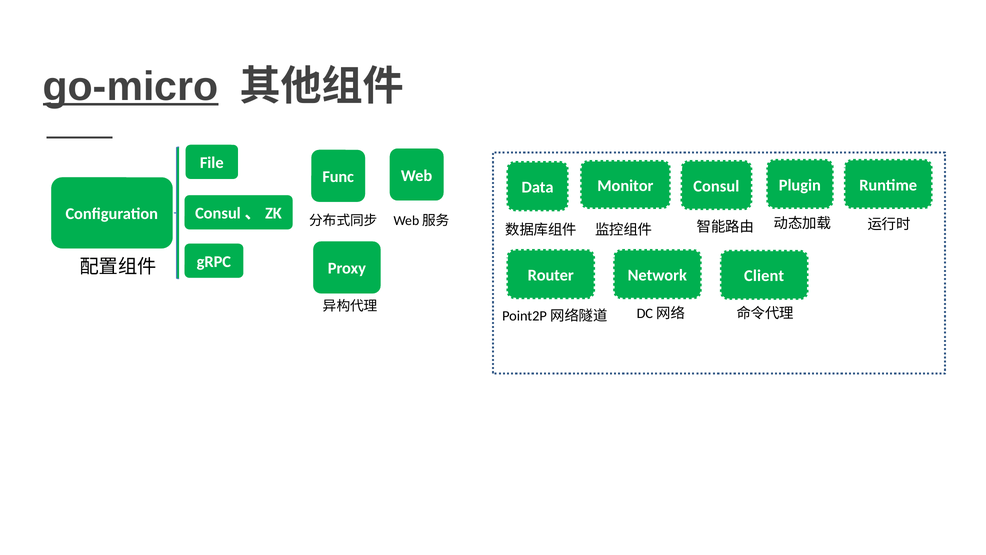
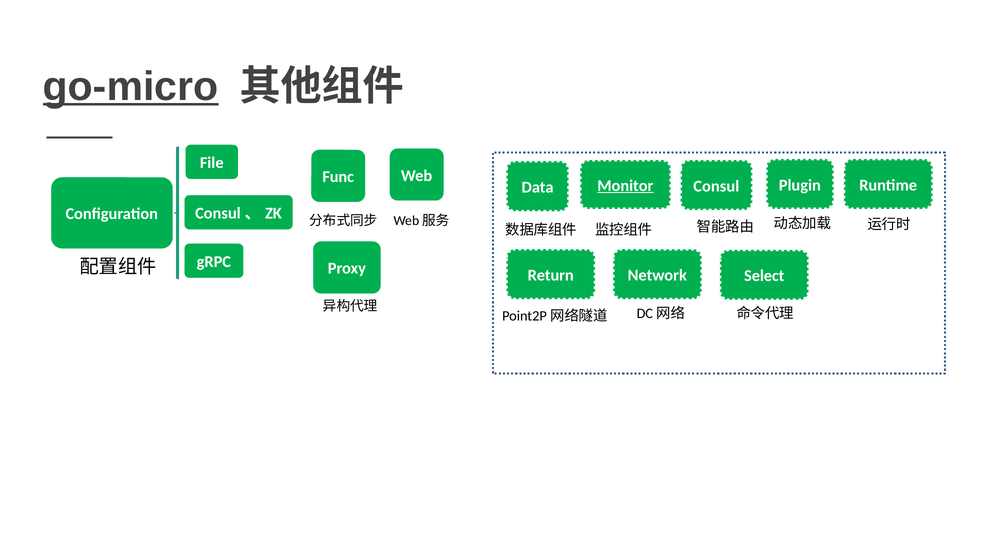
Monitor underline: none -> present
Router: Router -> Return
Client: Client -> Select
